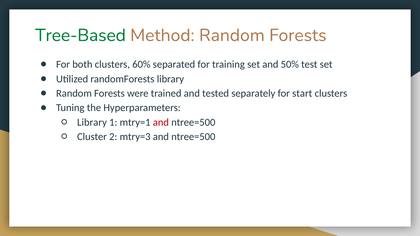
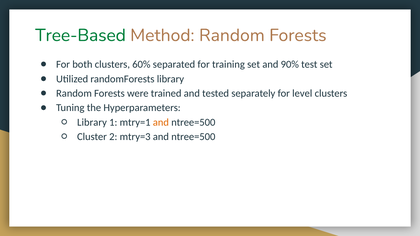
50%: 50% -> 90%
start: start -> level
and at (161, 122) colour: red -> orange
